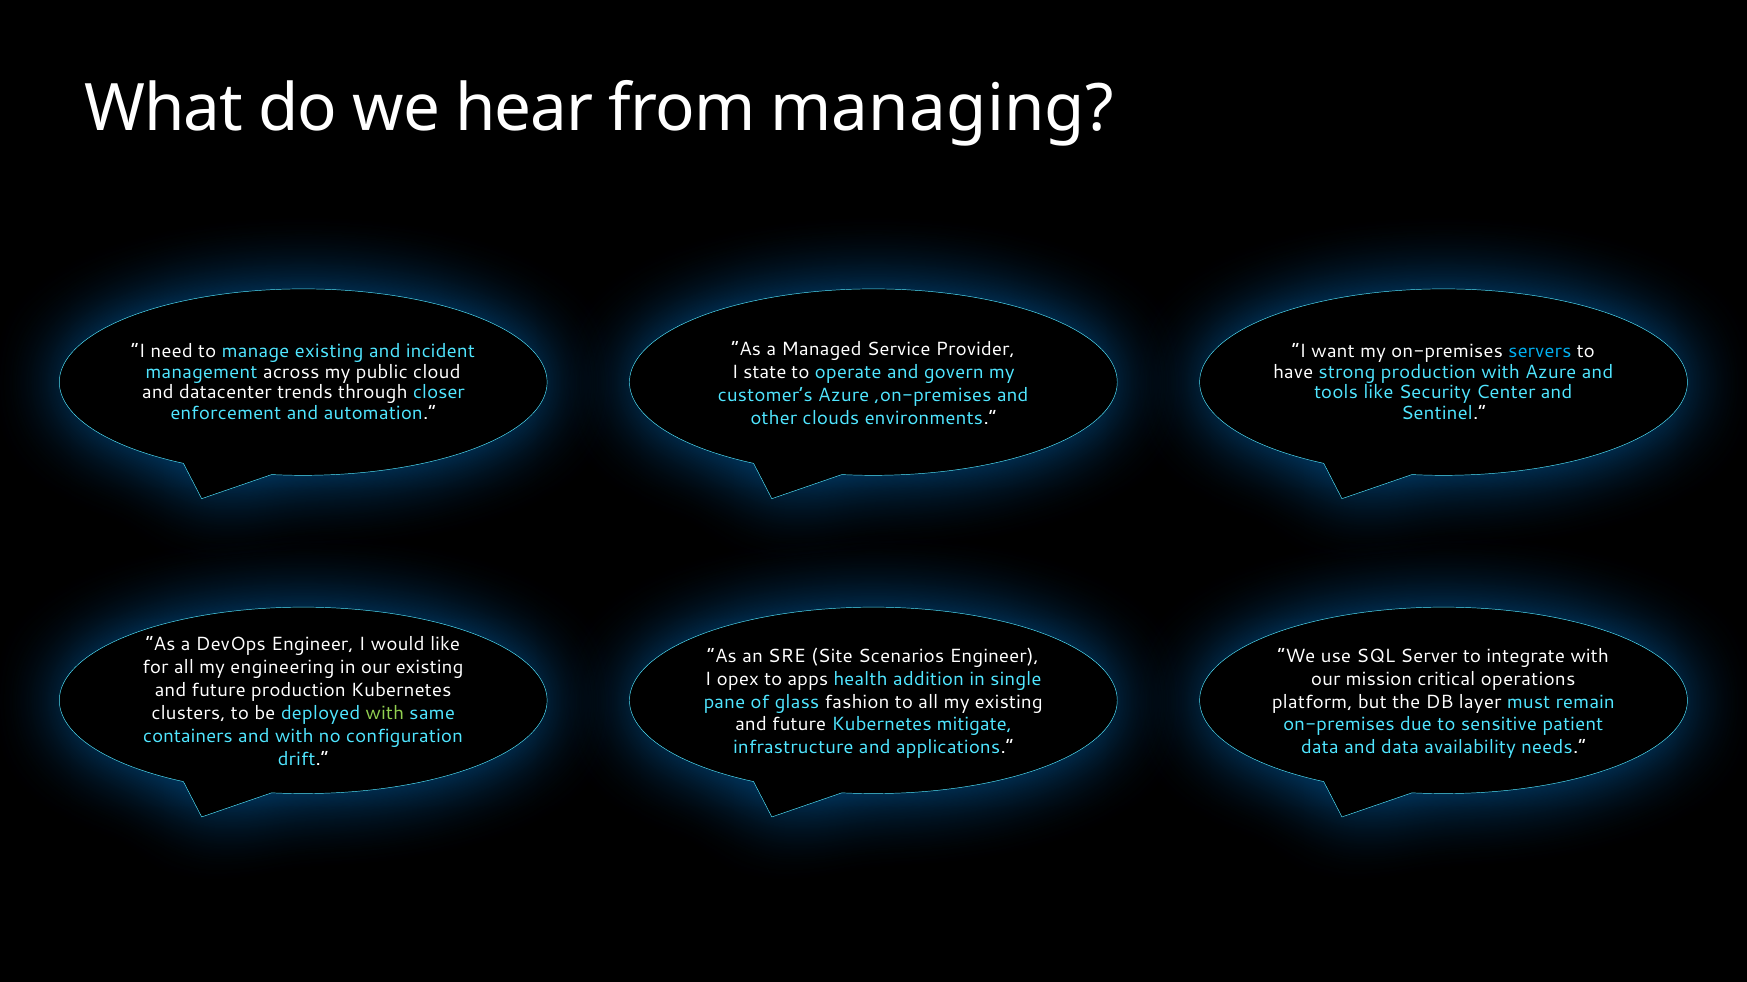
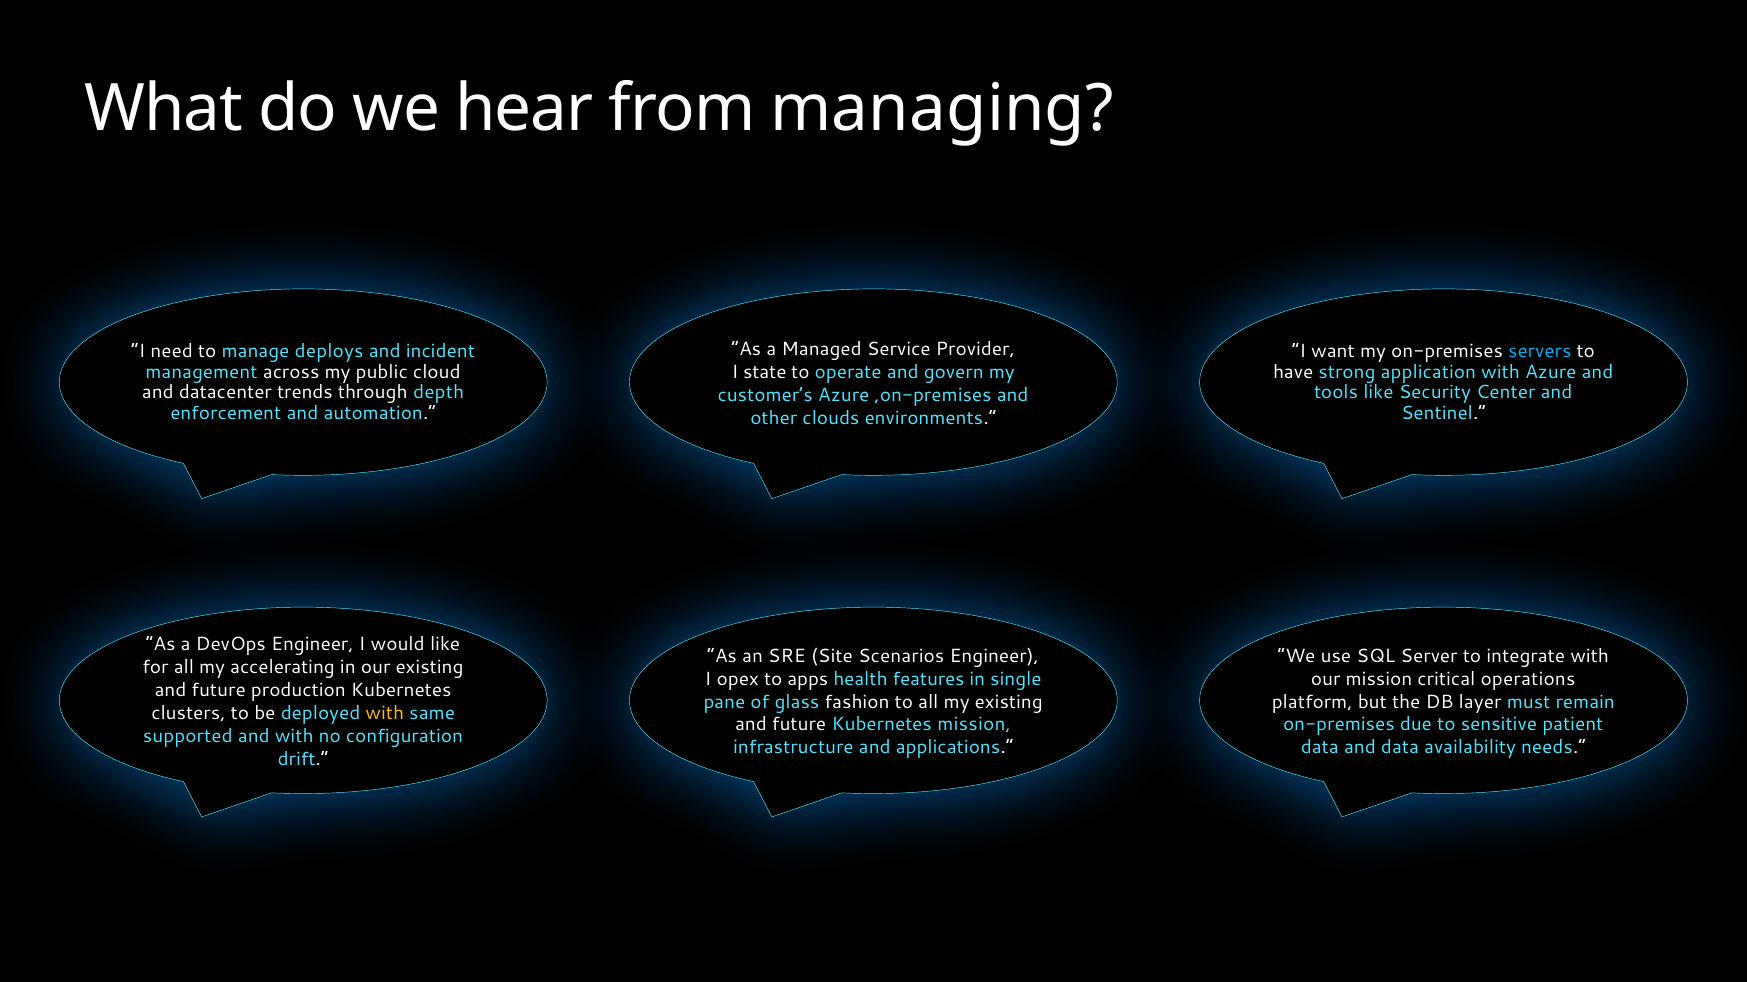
manage existing: existing -> deploys
strong production: production -> application
closer: closer -> depth
engineering: engineering -> accelerating
addition: addition -> features
with at (385, 714) colour: light green -> yellow
Kubernetes mitigate: mitigate -> mission
containers: containers -> supported
